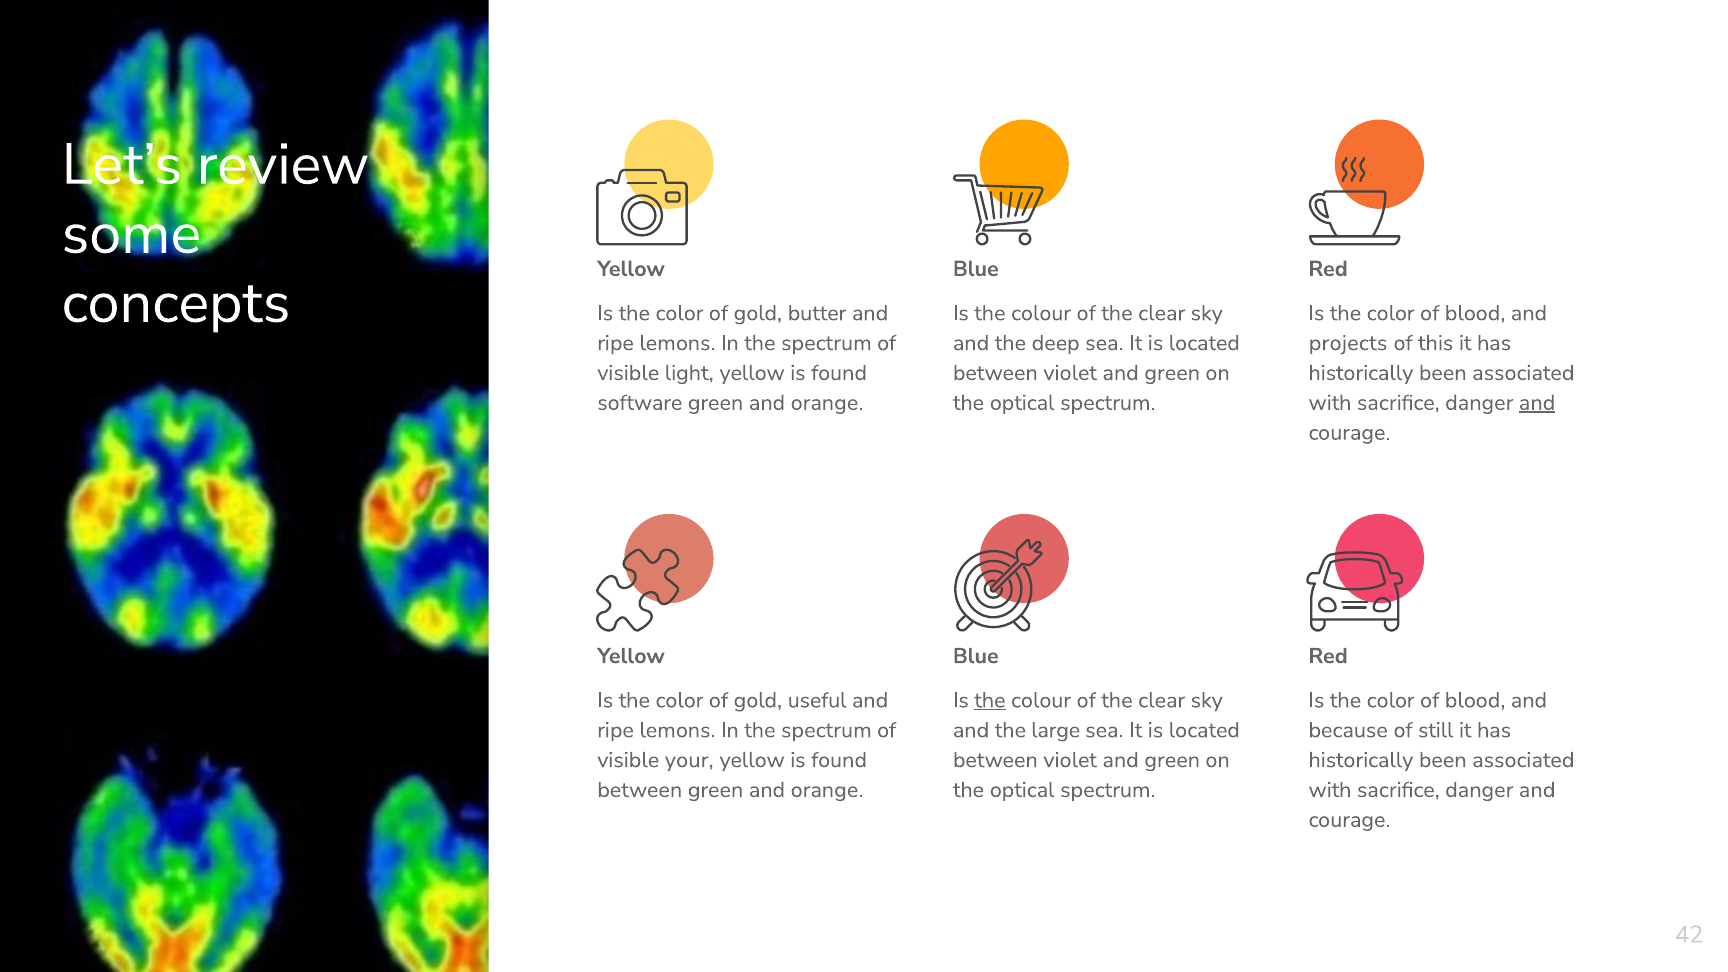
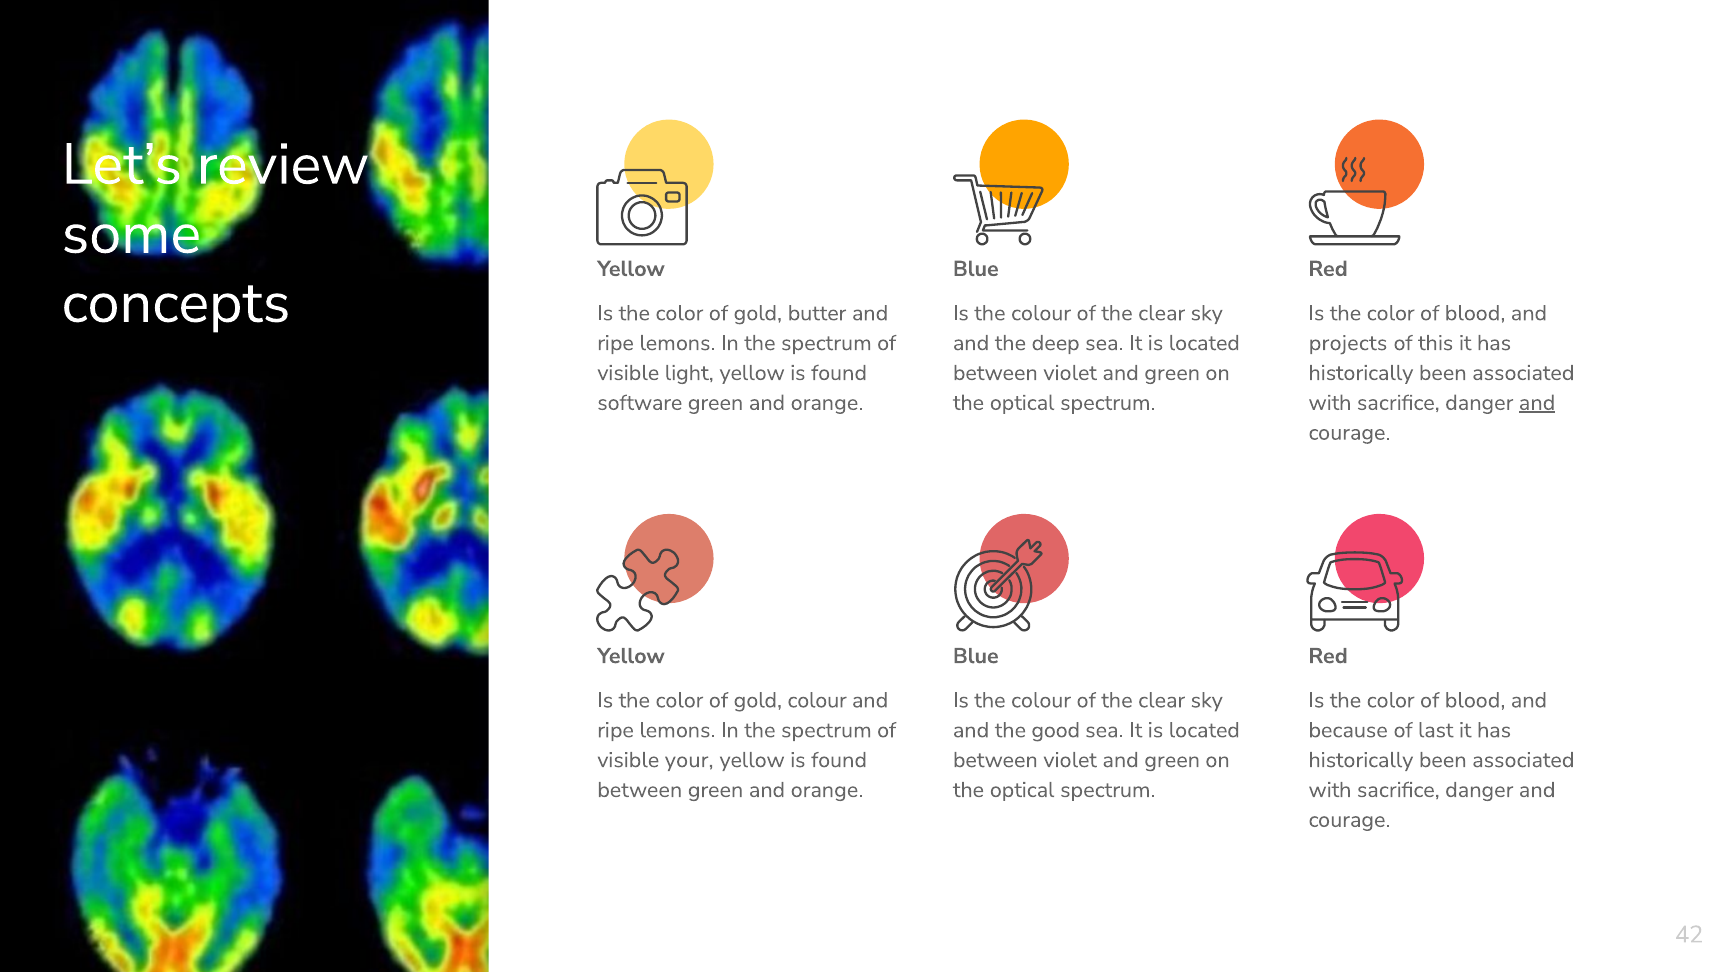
gold useful: useful -> colour
the at (990, 700) underline: present -> none
large: large -> good
still: still -> last
